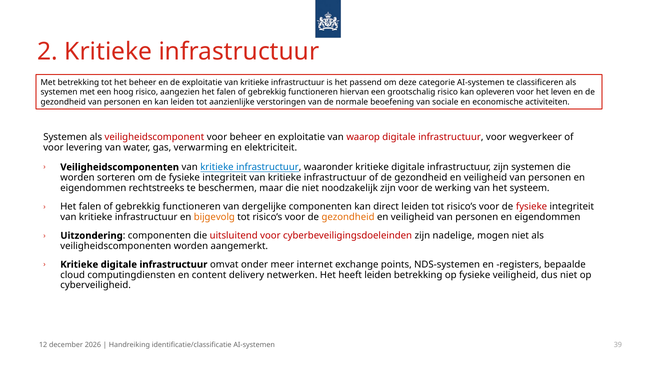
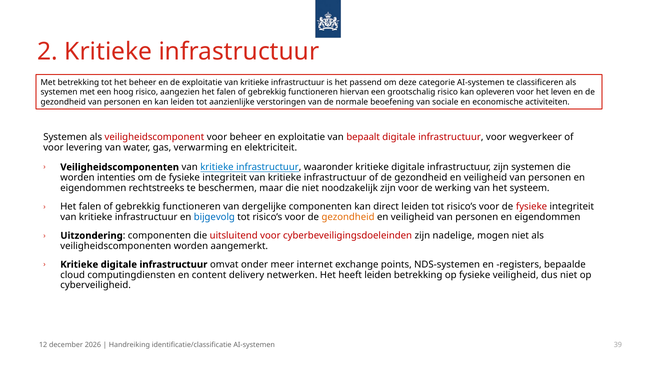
waarop: waarop -> bepaalt
sorteren: sorteren -> intenties
bijgevolg colour: orange -> blue
